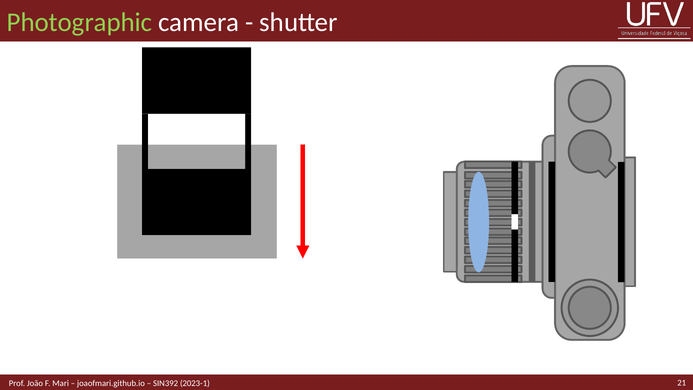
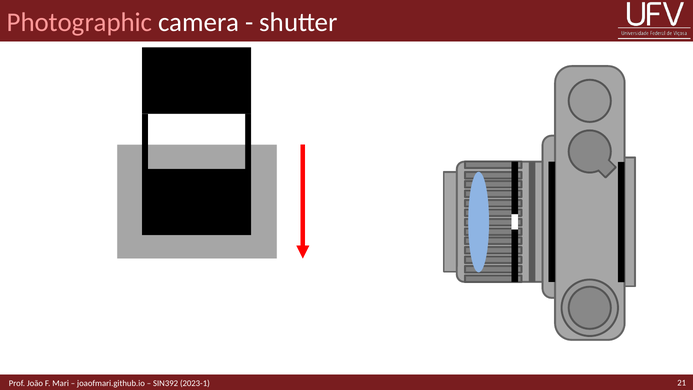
Photographic colour: light green -> pink
